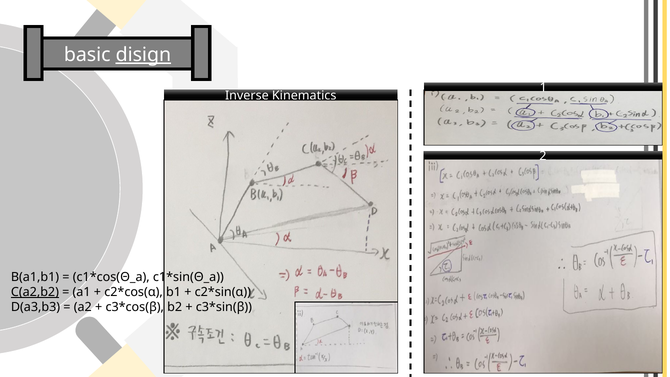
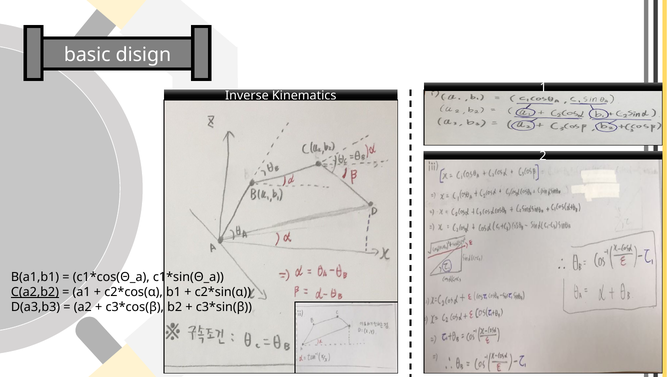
disign underline: present -> none
